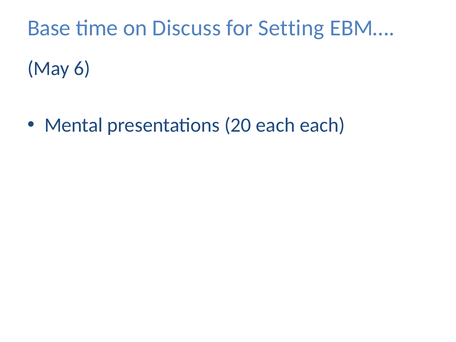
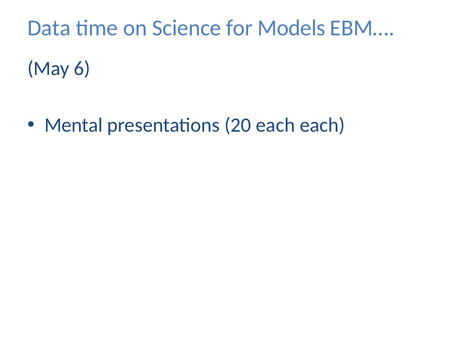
Base: Base -> Data
Discuss: Discuss -> Science
Setting: Setting -> Models
